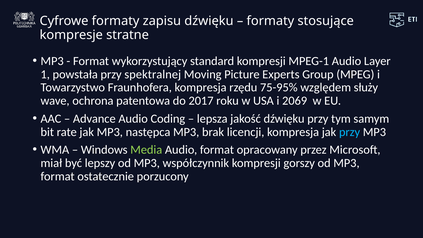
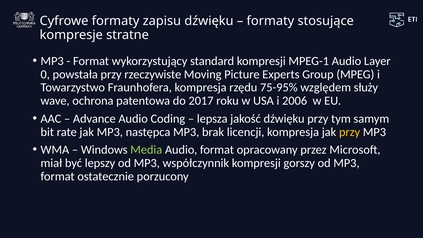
1: 1 -> 0
spektralnej: spektralnej -> rzeczywiste
2069: 2069 -> 2006
przy at (350, 132) colour: light blue -> yellow
